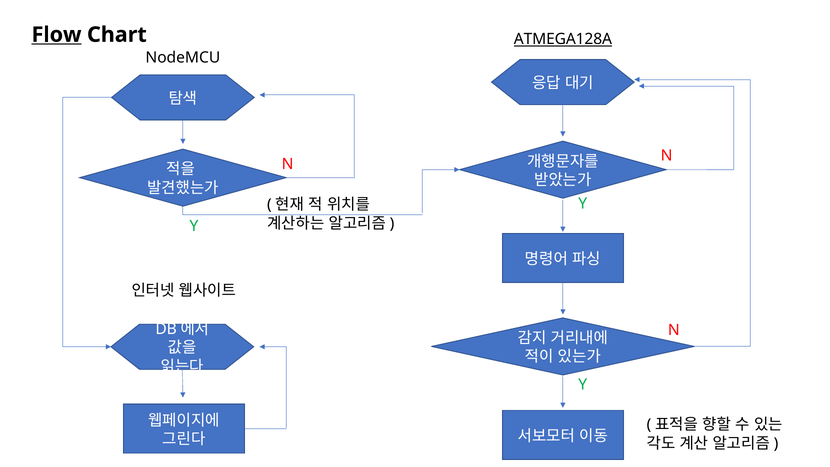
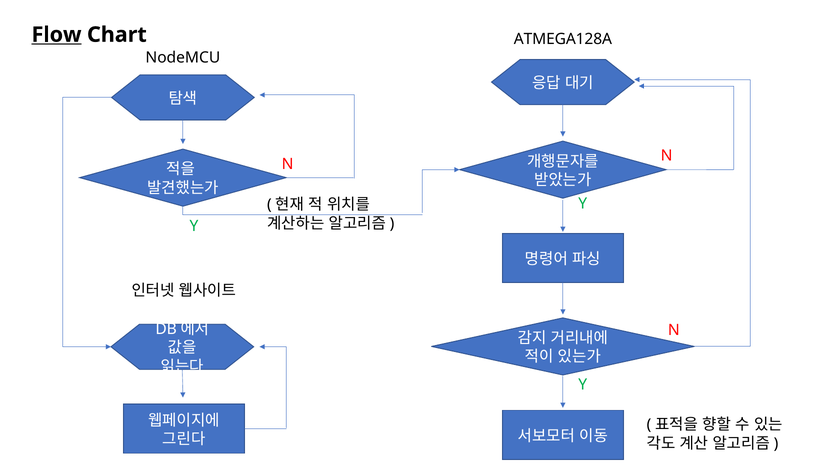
ATMEGA128A underline: present -> none
